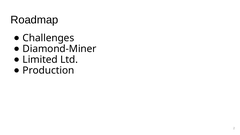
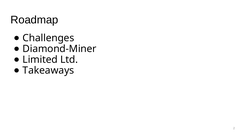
Production: Production -> Takeaways
